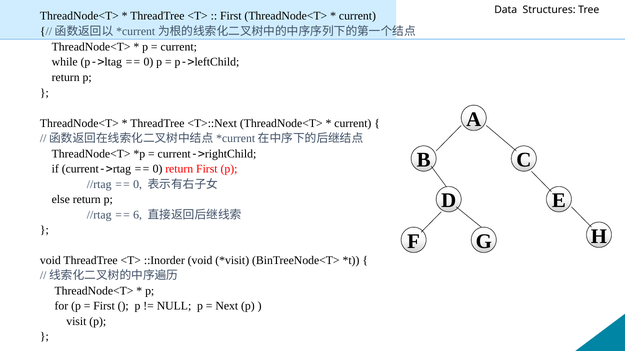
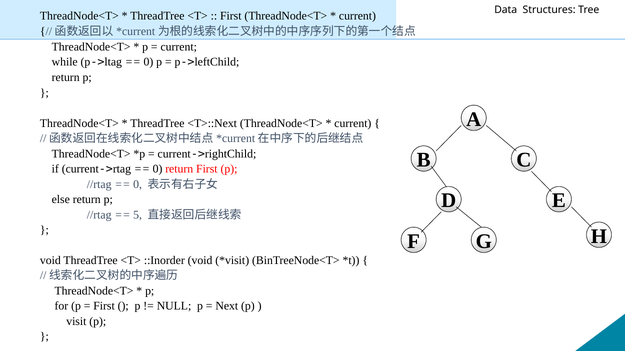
6: 6 -> 5
